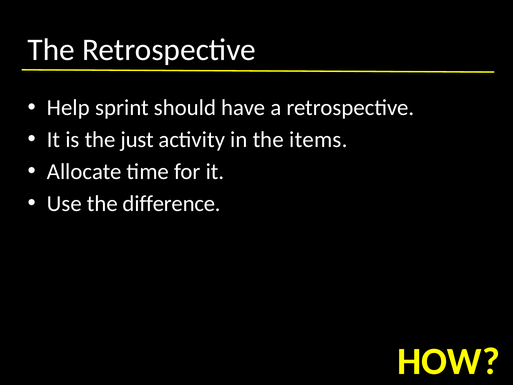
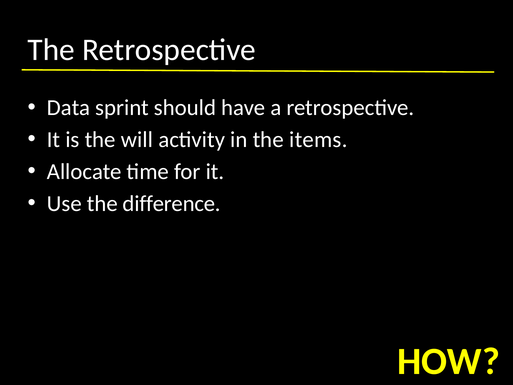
Help: Help -> Data
just: just -> will
